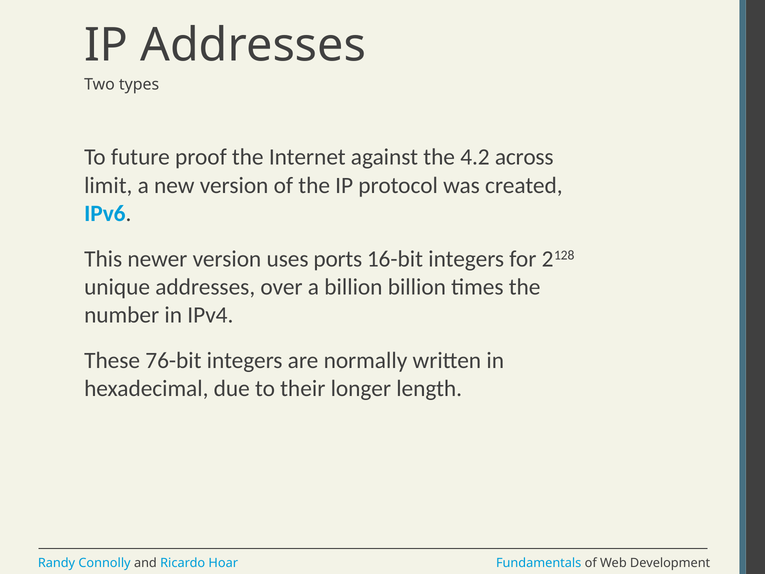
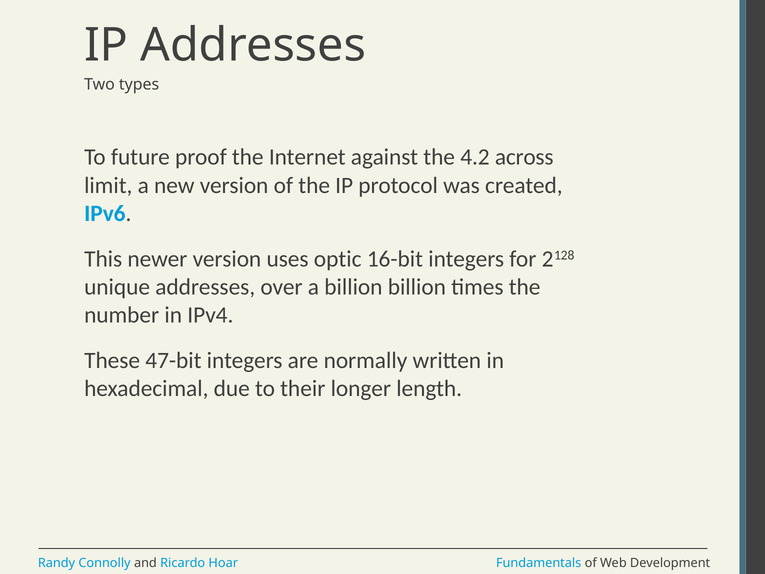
ports: ports -> optic
76-bit: 76-bit -> 47-bit
